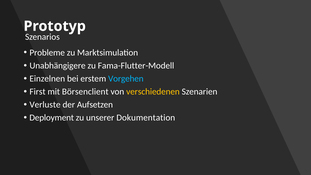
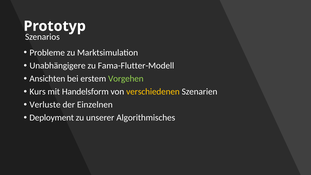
Einzelnen: Einzelnen -> Ansichten
Vorgehen colour: light blue -> light green
First: First -> Kurs
Börsenclient: Börsenclient -> Handelsform
Aufsetzen: Aufsetzen -> Einzelnen
Dokumentation: Dokumentation -> Algorithmisches
